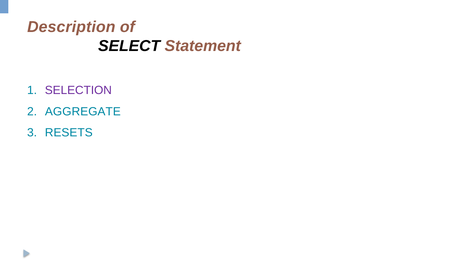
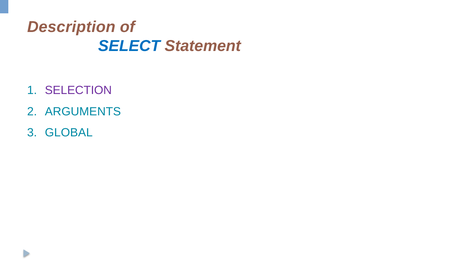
SELECT colour: black -> blue
AGGREGATE: AGGREGATE -> ARGUMENTS
RESETS: RESETS -> GLOBAL
